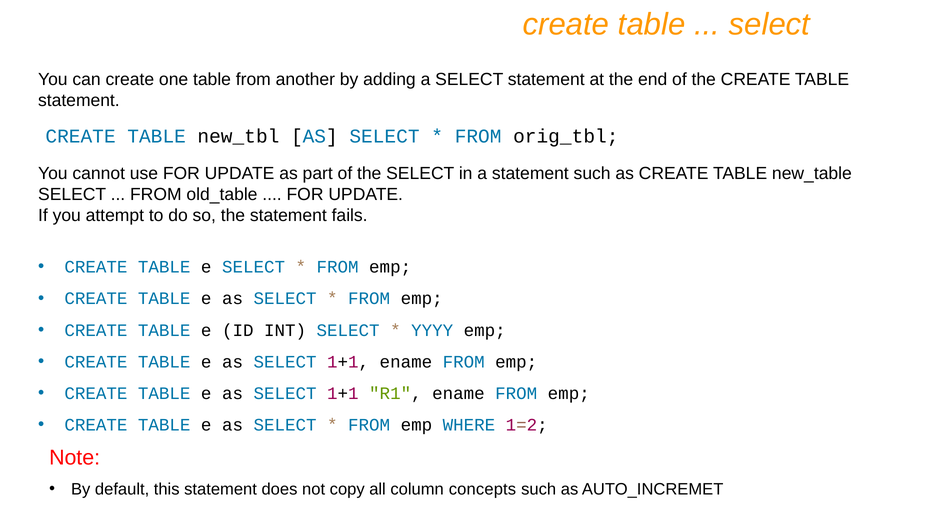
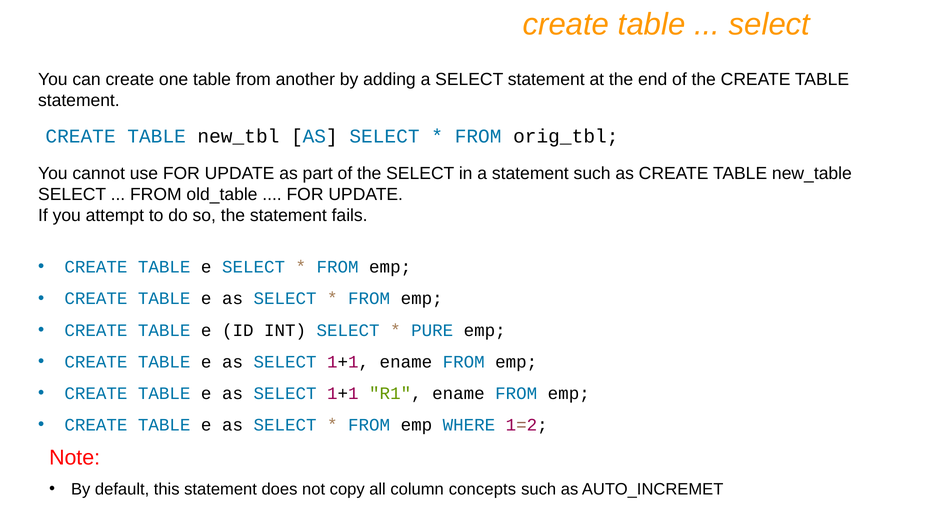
YYYY: YYYY -> PURE
